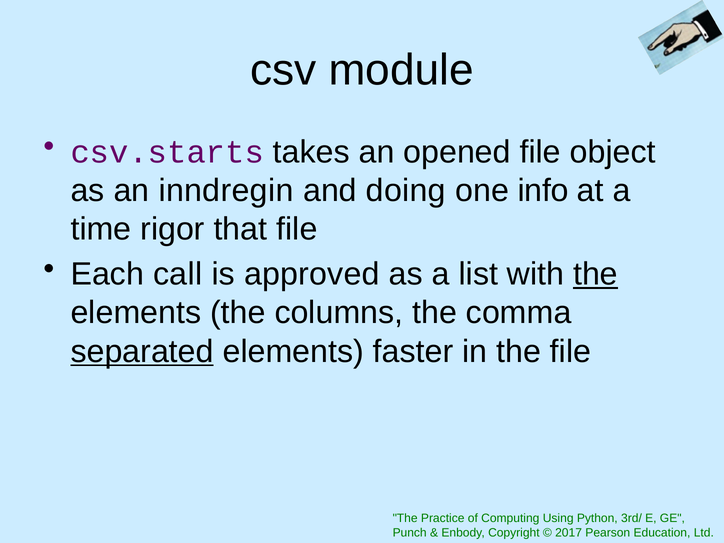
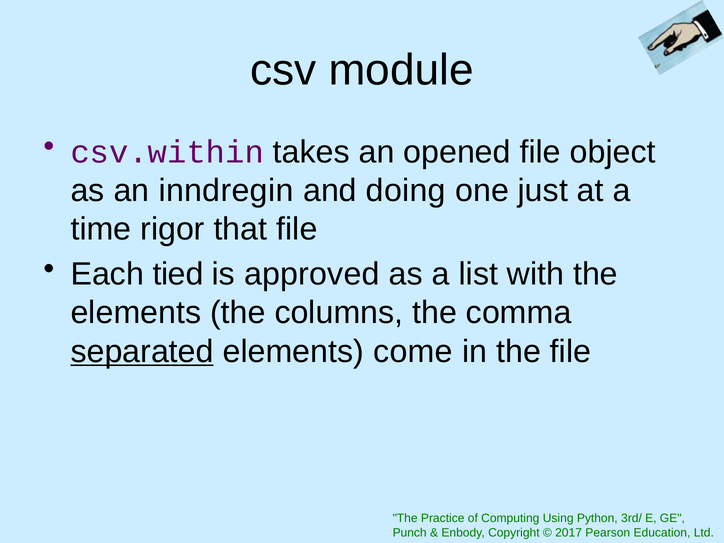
csv.starts: csv.starts -> csv.within
info: info -> just
call: call -> tied
the at (595, 274) underline: present -> none
faster: faster -> come
